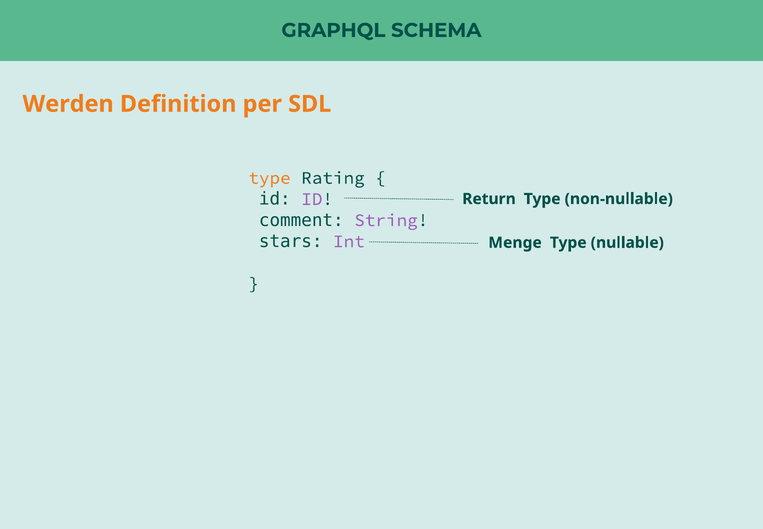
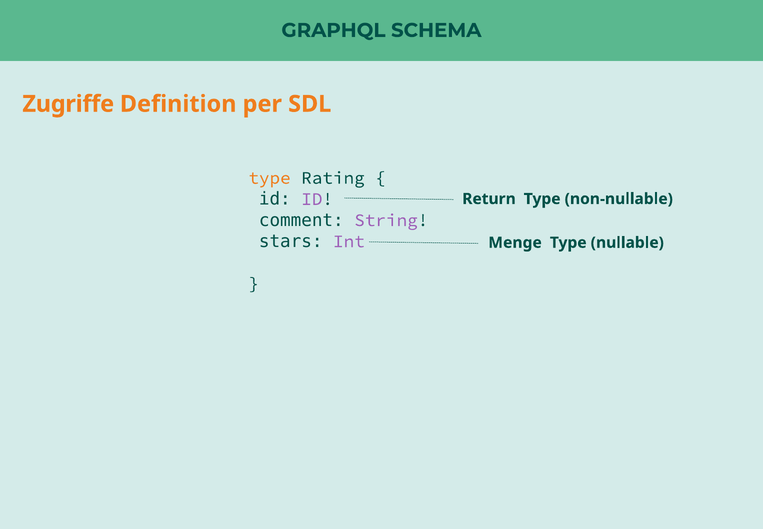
Werden: Werden -> Zugriffe
